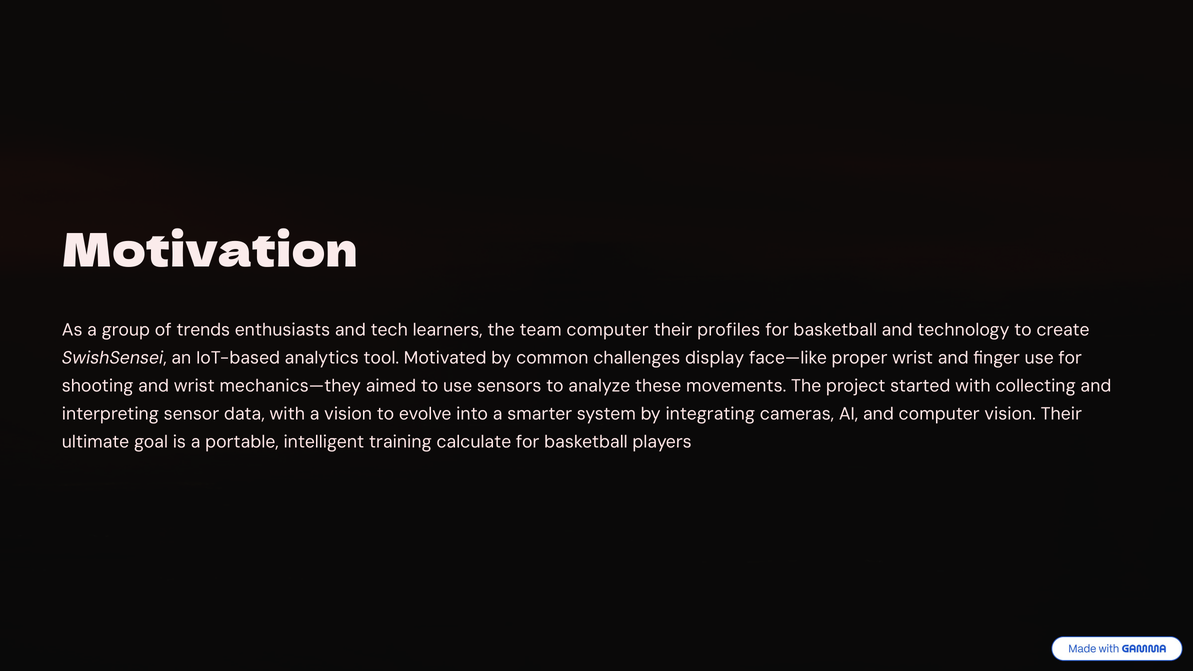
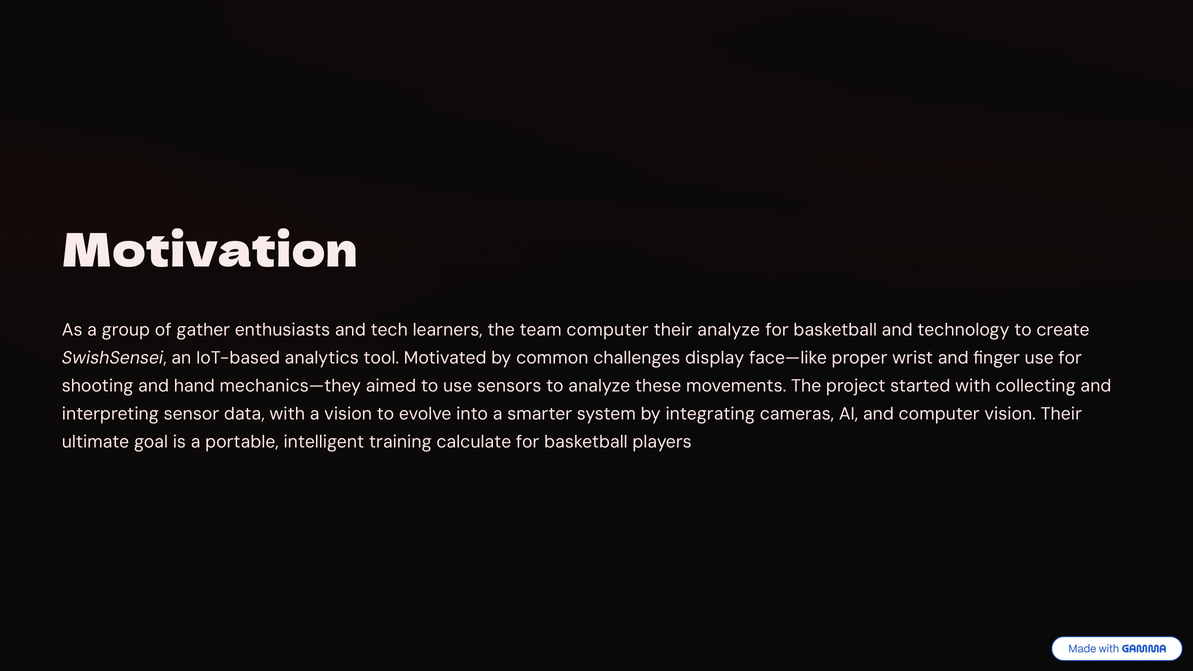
trends: trends -> gather
their profiles: profiles -> analyze
and wrist: wrist -> hand
